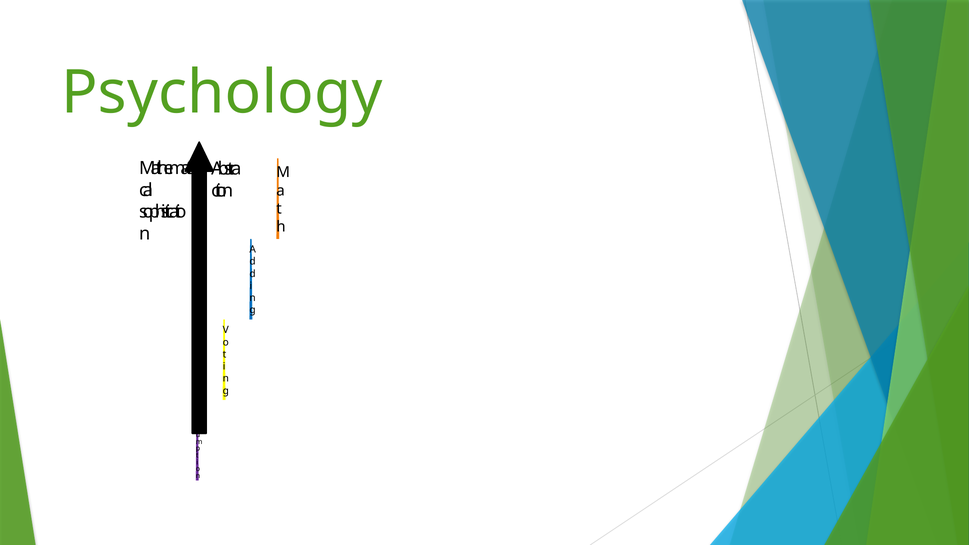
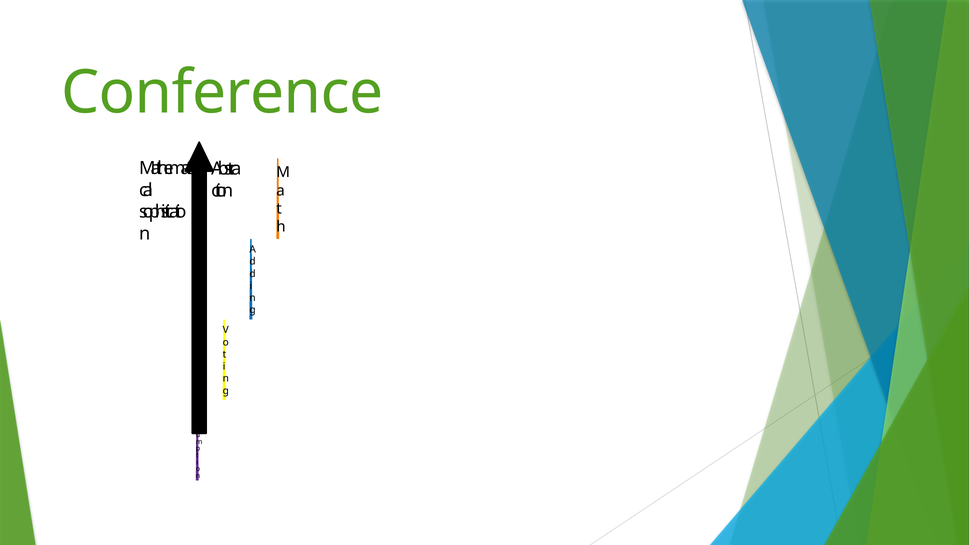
Psychology: Psychology -> Conference
